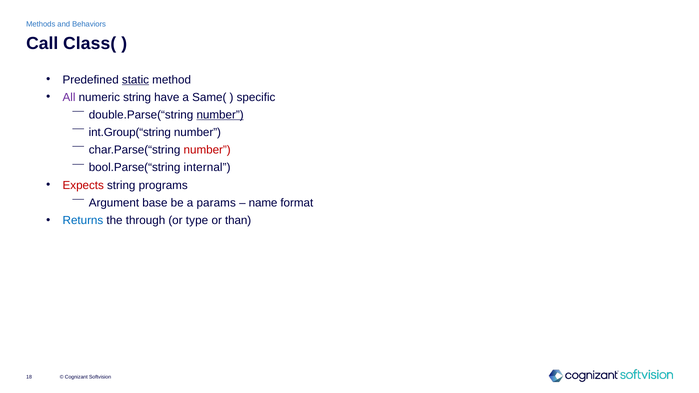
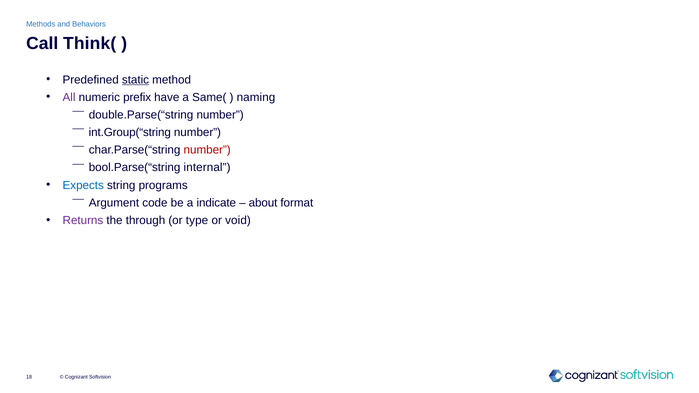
Class(: Class( -> Think(
numeric string: string -> prefix
specific: specific -> naming
number at (220, 115) underline: present -> none
Expects colour: red -> blue
base: base -> code
params: params -> indicate
name: name -> about
Returns colour: blue -> purple
than: than -> void
